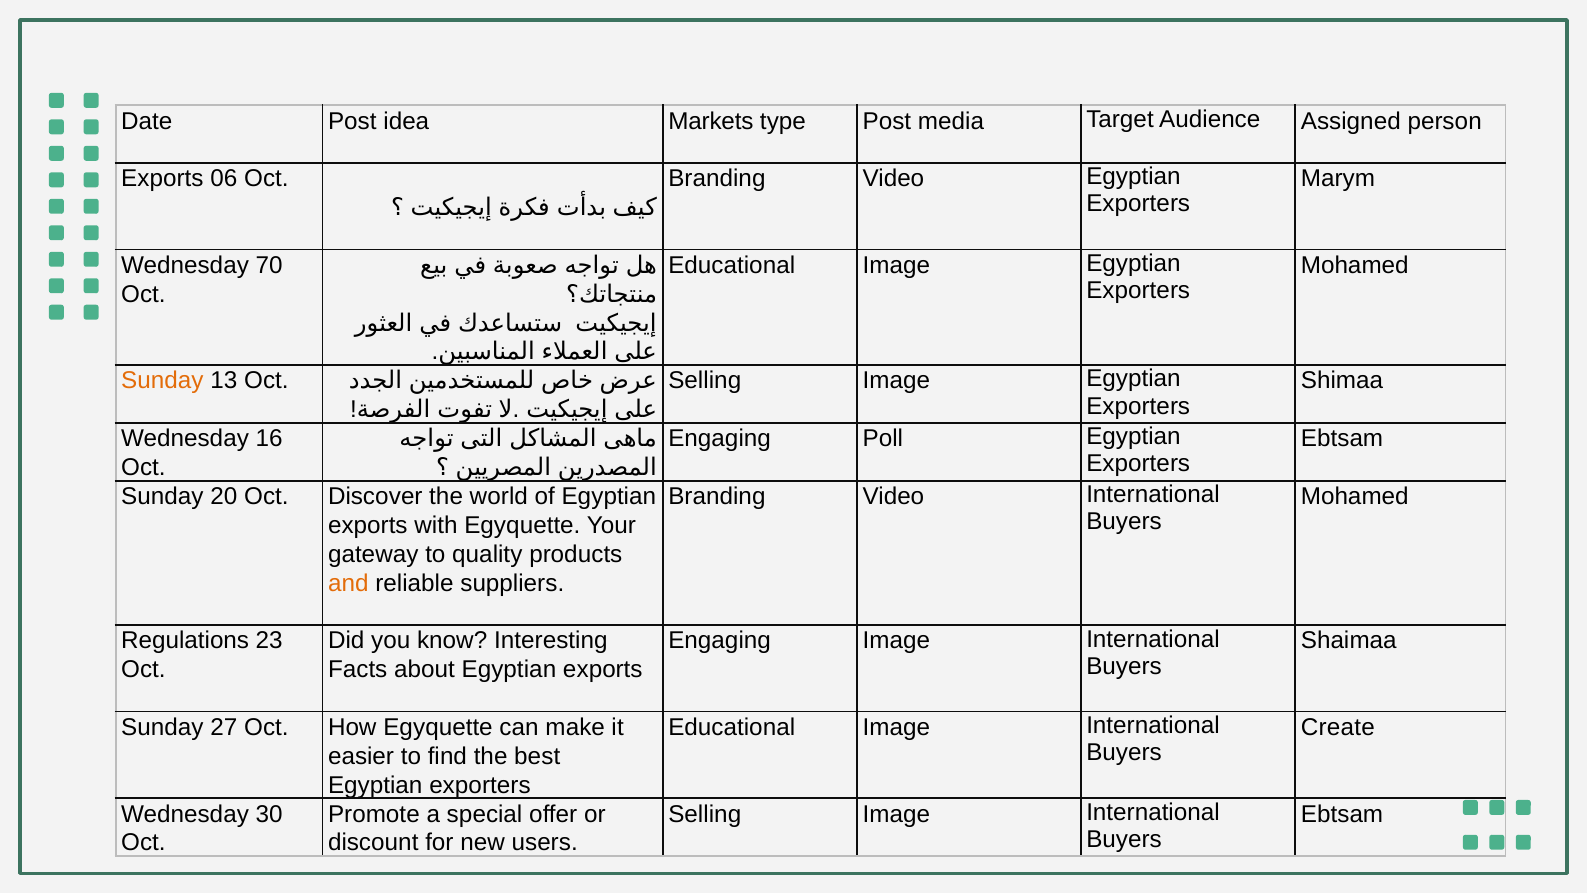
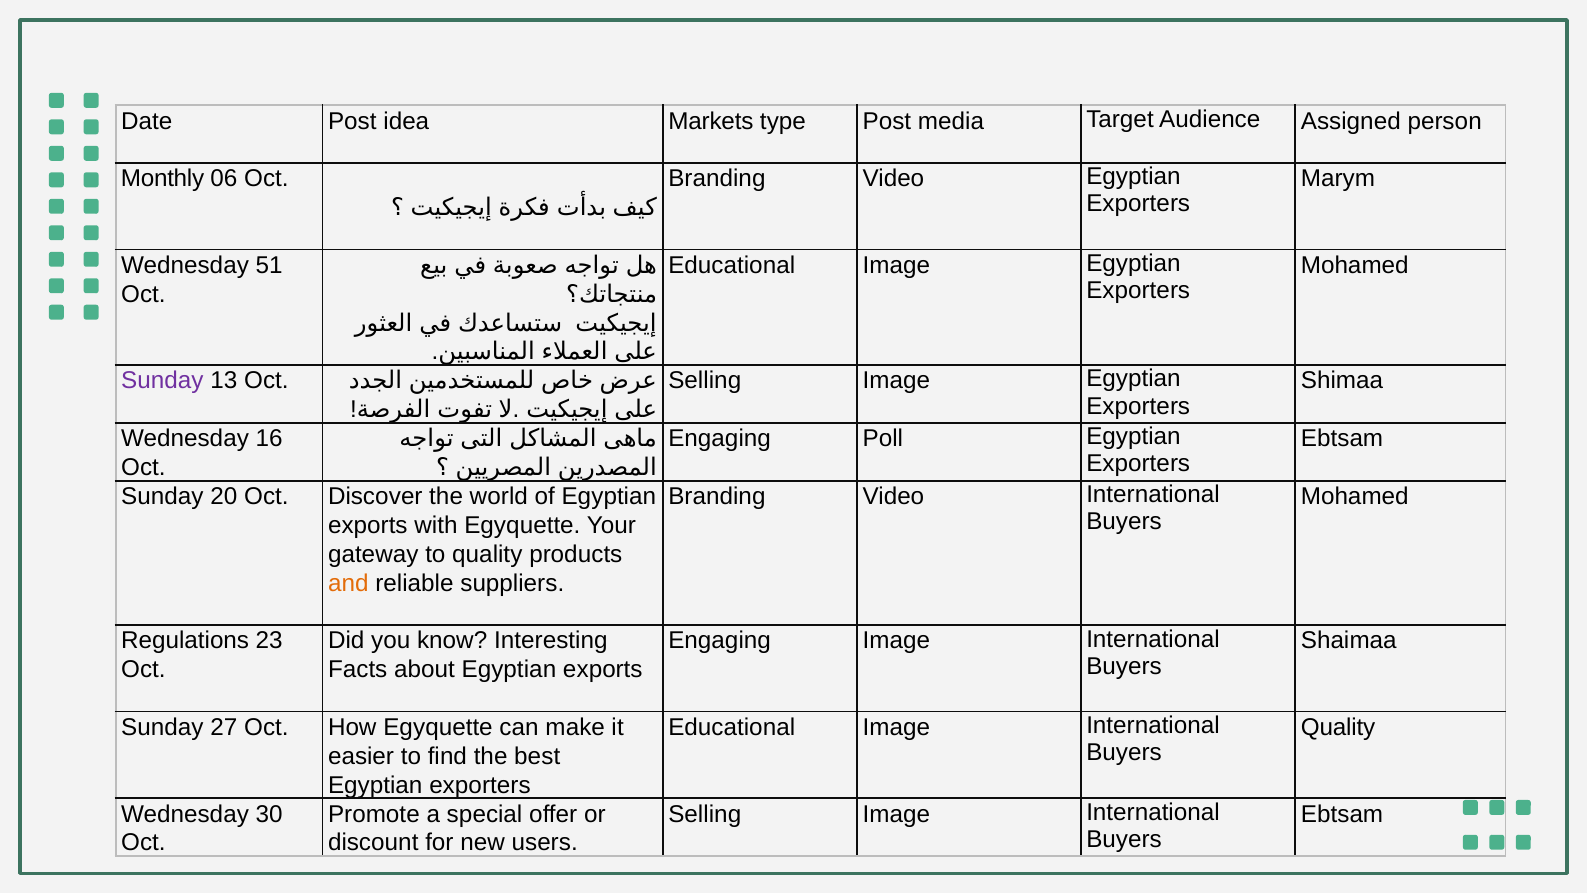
Exports at (162, 179): Exports -> Monthly
70: 70 -> 51
Sunday at (162, 381) colour: orange -> purple
Create at (1338, 727): Create -> Quality
